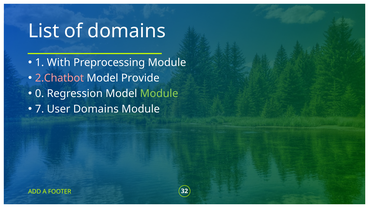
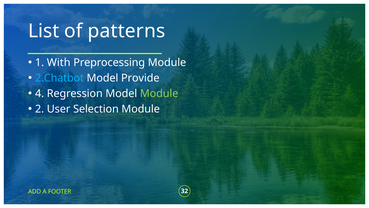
of domains: domains -> patterns
2.Chatbot colour: pink -> light blue
0: 0 -> 4
7: 7 -> 2
User Domains: Domains -> Selection
